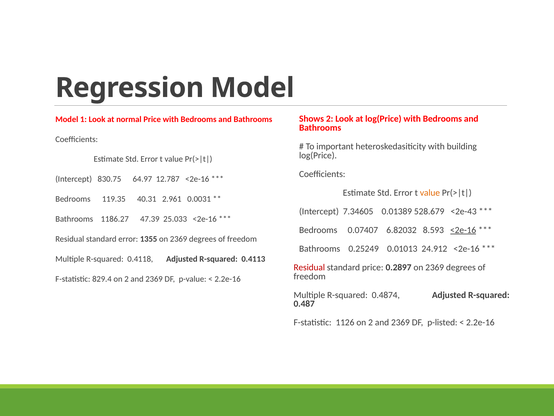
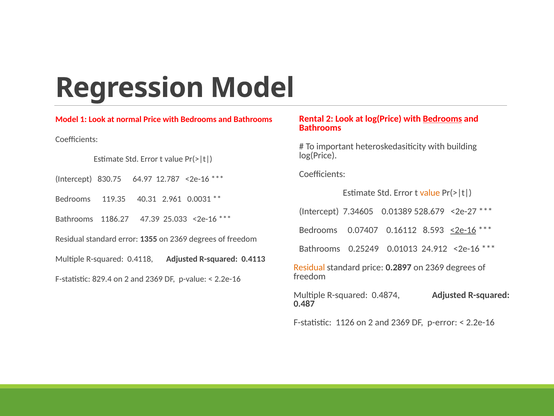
Shows: Shows -> Rental
Bedrooms at (442, 119) underline: none -> present
<2e-43: <2e-43 -> <2e-27
6.82032: 6.82032 -> 0.16112
Residual at (309, 267) colour: red -> orange
p-listed: p-listed -> p-error
